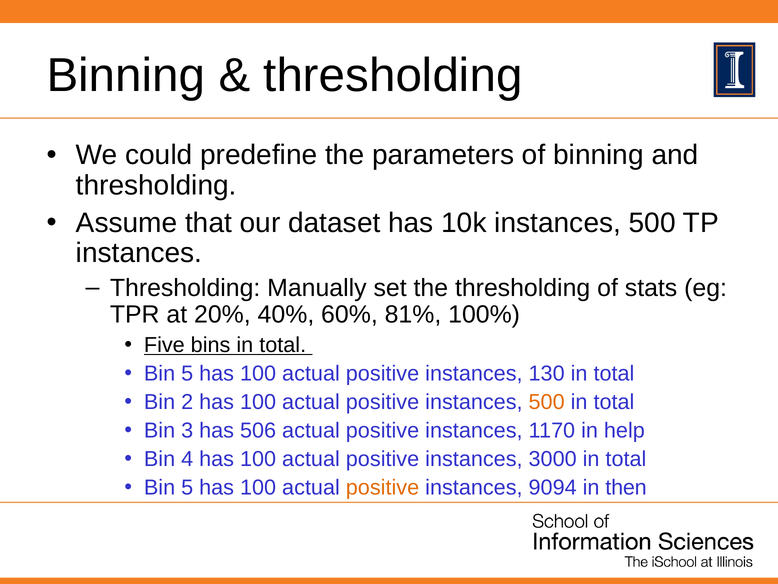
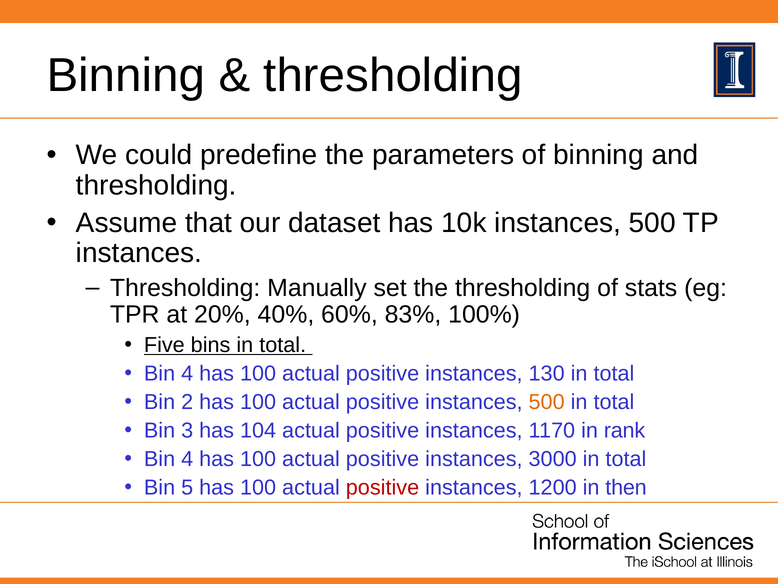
81%: 81% -> 83%
5 at (187, 373): 5 -> 4
506: 506 -> 104
help: help -> rank
positive at (383, 487) colour: orange -> red
9094: 9094 -> 1200
